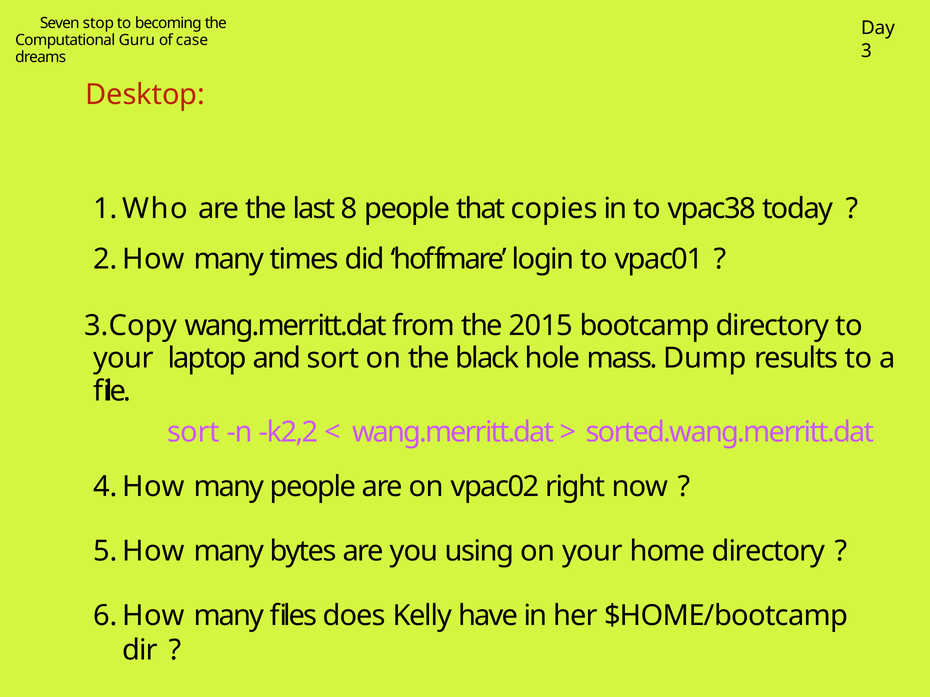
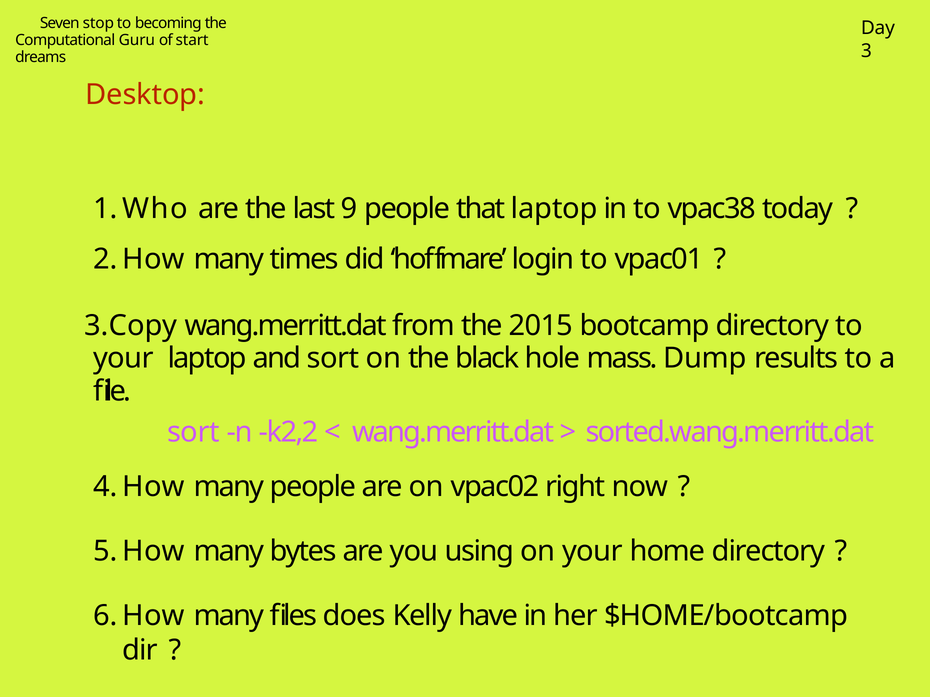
case: case -> start
8: 8 -> 9
that copies: copies -> laptop
